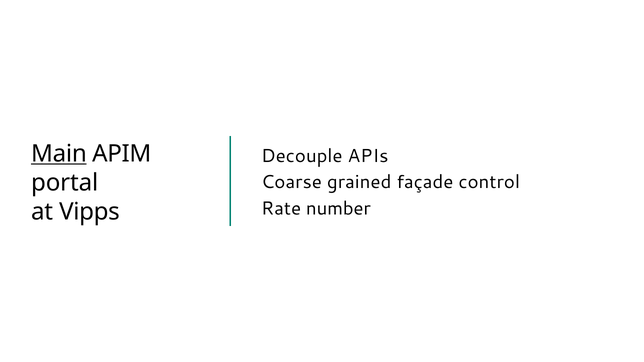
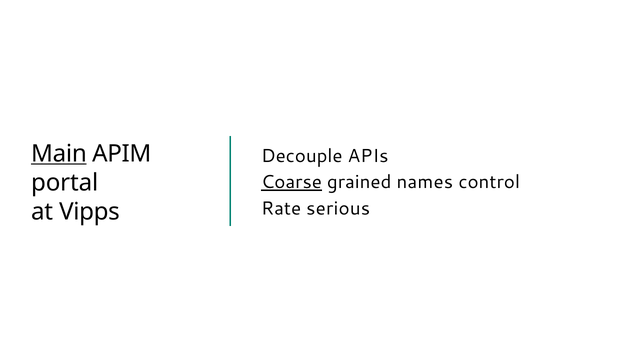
Coarse underline: none -> present
façade: façade -> names
number: number -> serious
